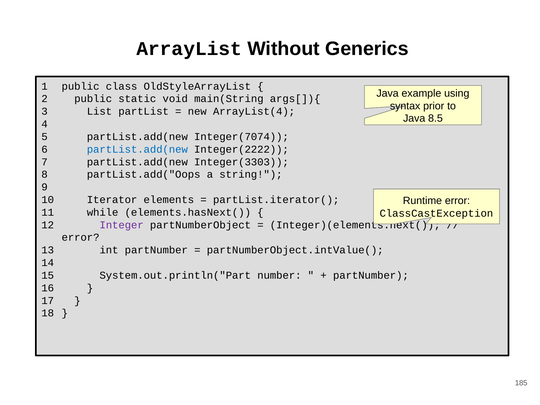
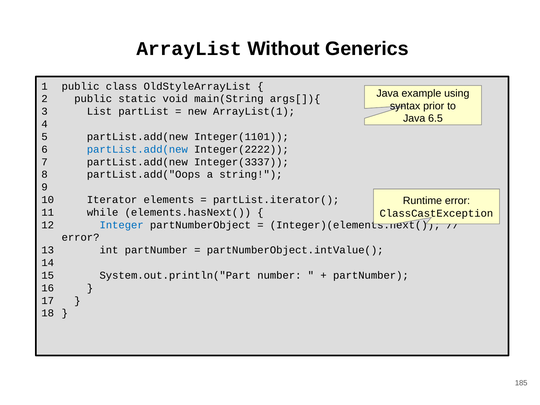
ArrayList(4: ArrayList(4 -> ArrayList(1
8.5: 8.5 -> 6.5
Integer(7074: Integer(7074 -> Integer(1101
Integer(3303: Integer(3303 -> Integer(3337
Integer colour: purple -> blue
